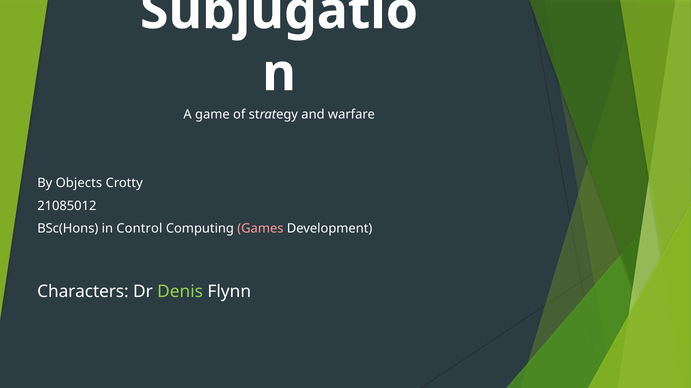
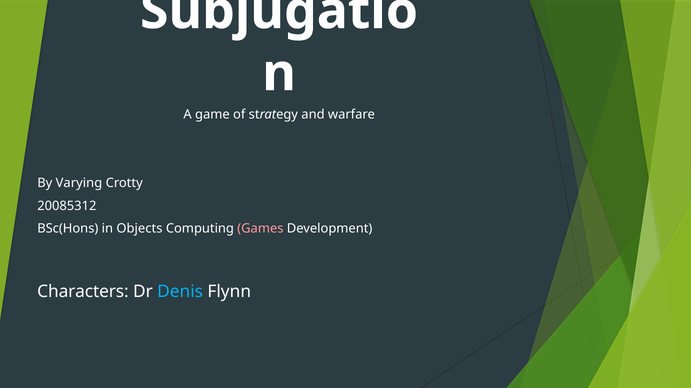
Objects: Objects -> Varying
21085012: 21085012 -> 20085312
Control: Control -> Objects
Denis colour: light green -> light blue
